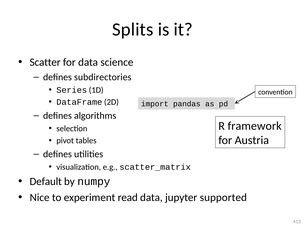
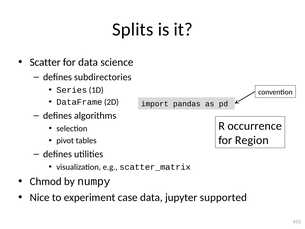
framework: framework -> occurrence
Austria: Austria -> Region
Default: Default -> Chmod
read: read -> case
